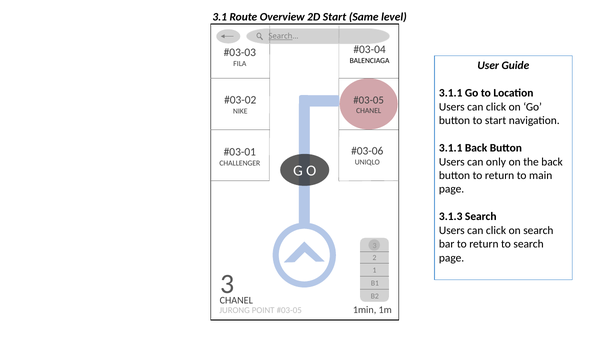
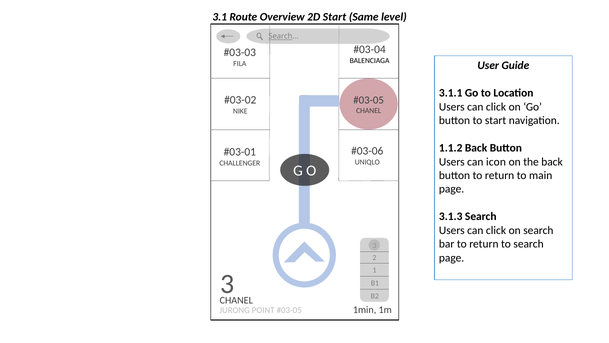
3.1.1 at (451, 148): 3.1.1 -> 1.1.2
only: only -> icon
